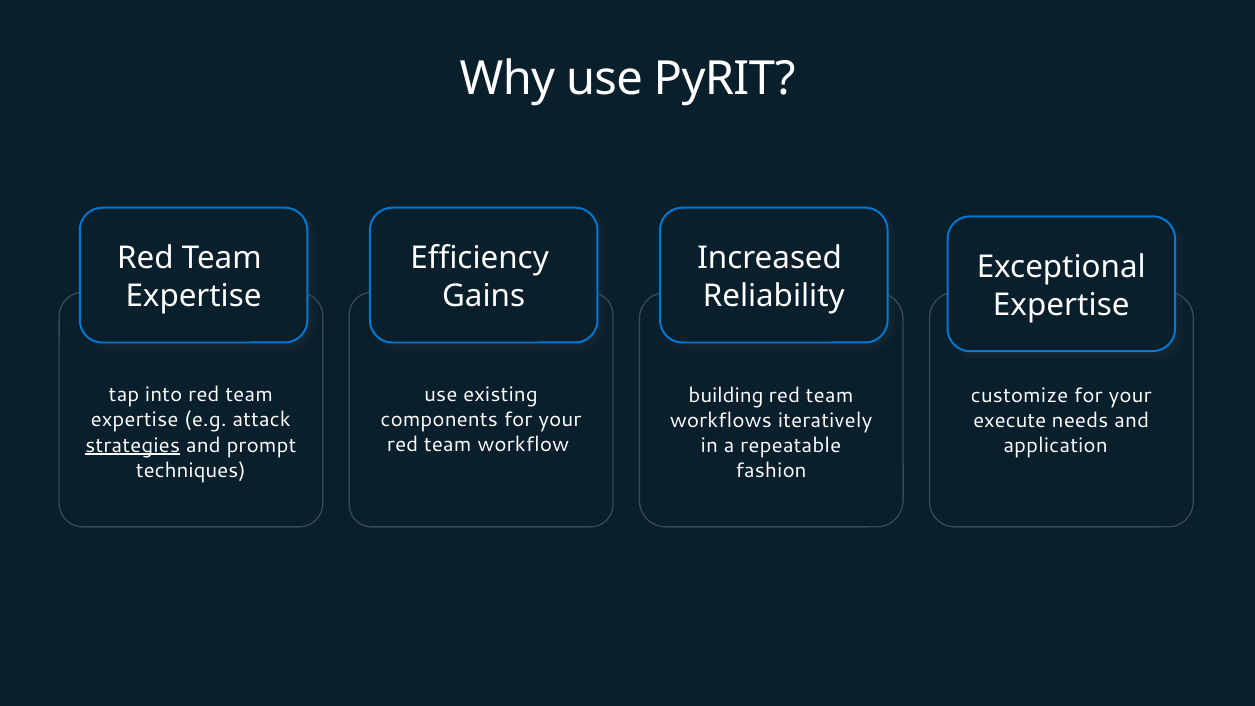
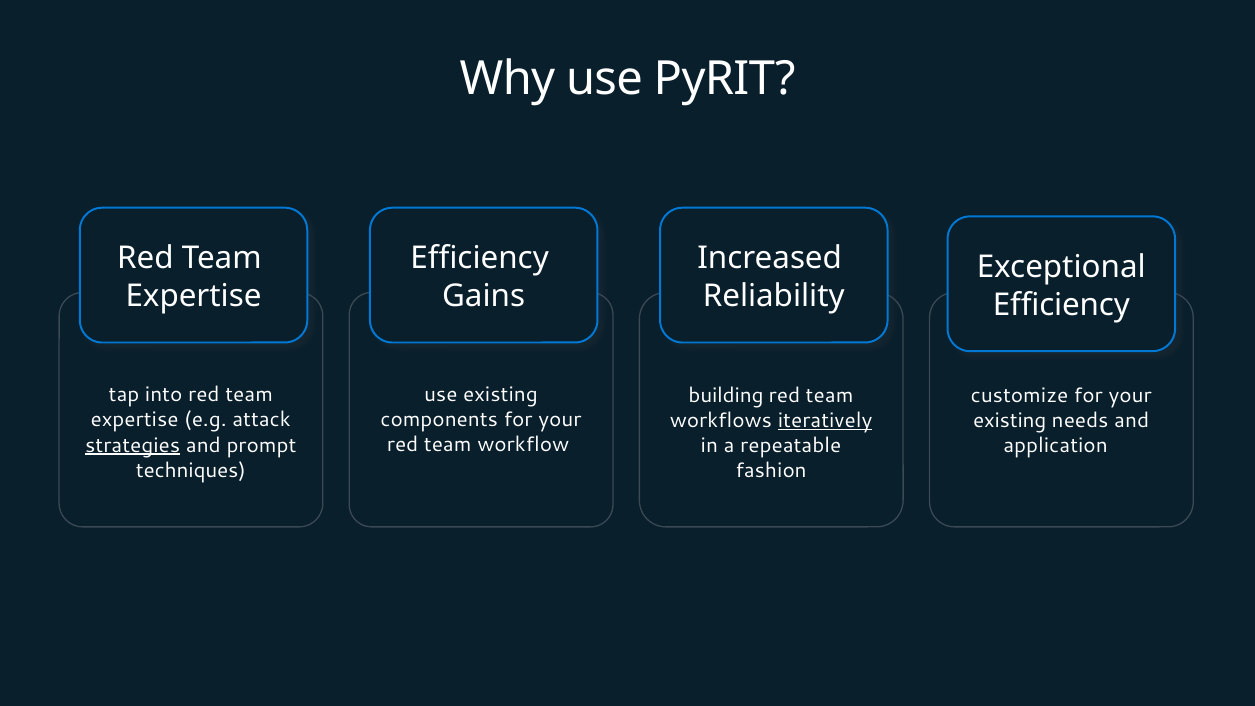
Expertise at (1061, 305): Expertise -> Efficiency
execute at (1010, 420): execute -> existing
iteratively underline: none -> present
